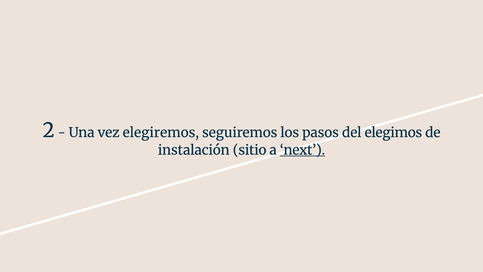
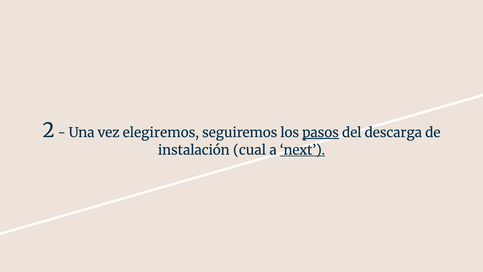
pasos underline: none -> present
elegimos: elegimos -> descarga
sitio: sitio -> cual
